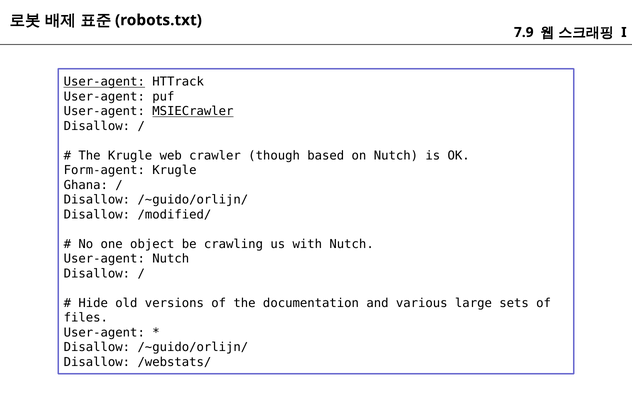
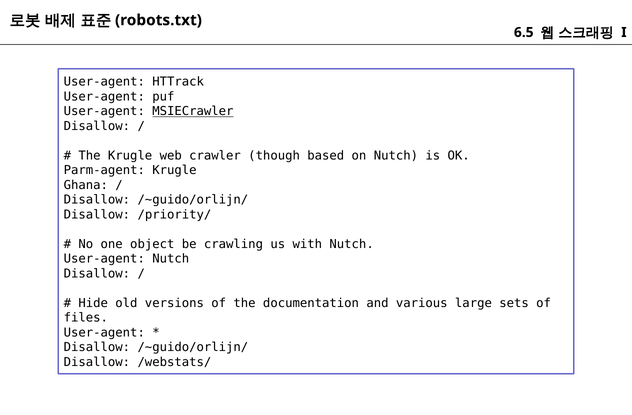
7.9: 7.9 -> 6.5
User-agent at (104, 82) underline: present -> none
Form-agent: Form-agent -> Parm-agent
/modified/: /modified/ -> /priority/
